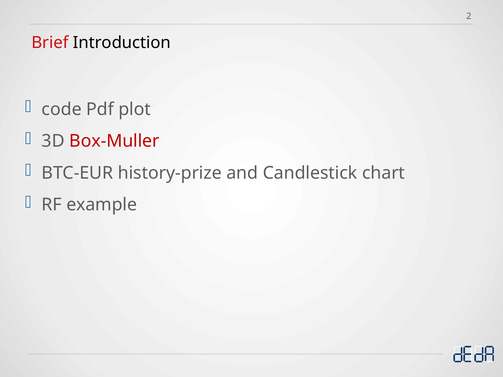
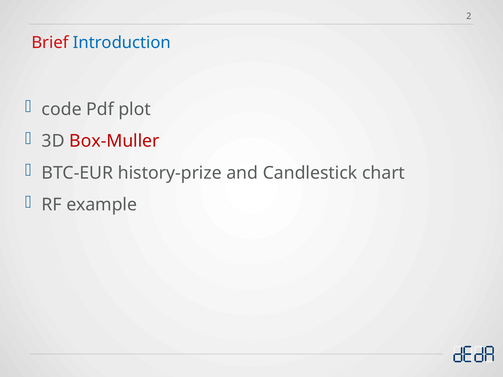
Introduction colour: black -> blue
